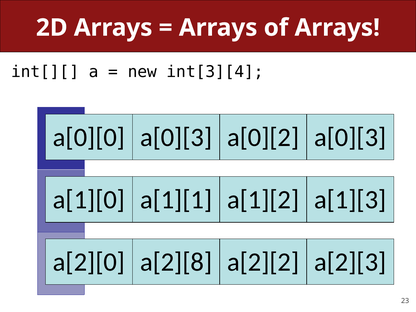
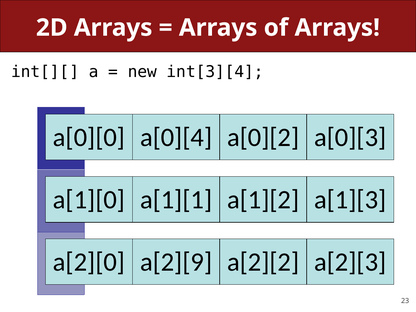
a[0][0 a[0][3: a[0][3 -> a[0][4
a[2][8: a[2][8 -> a[2][9
